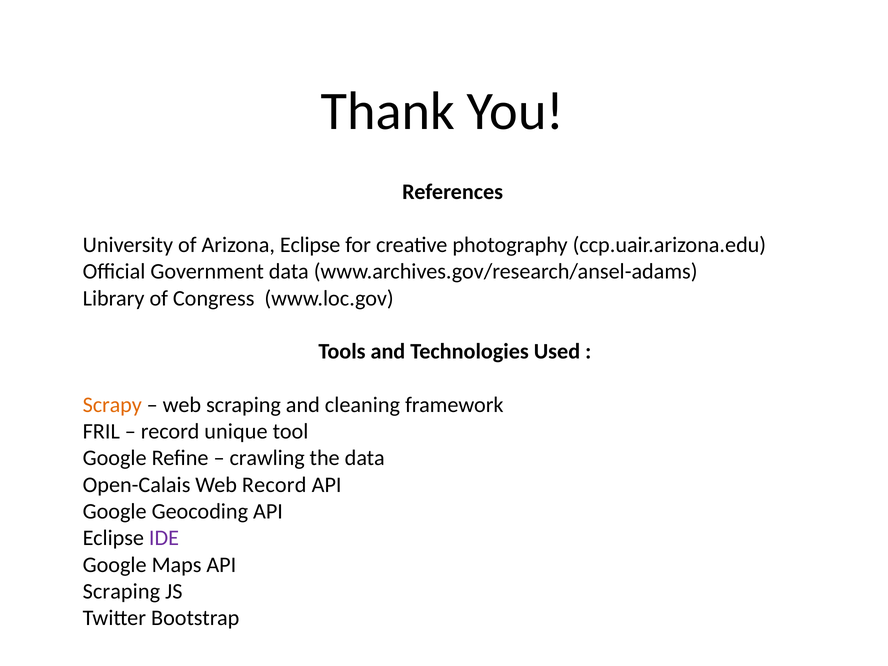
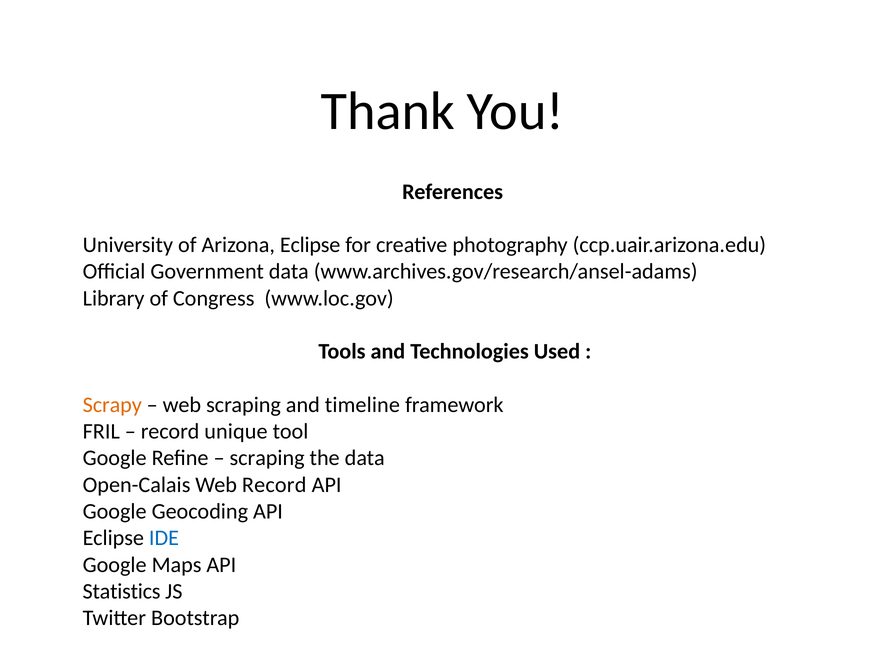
cleaning: cleaning -> timeline
crawling at (267, 458): crawling -> scraping
IDE colour: purple -> blue
Scraping at (121, 591): Scraping -> Statistics
